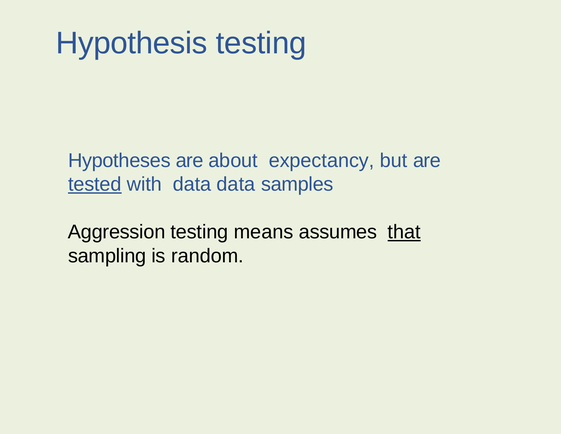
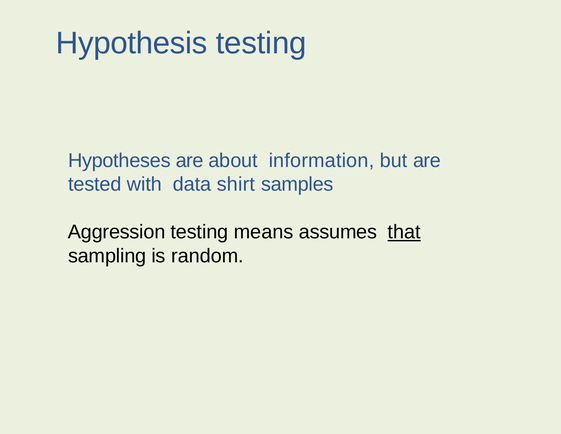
expectancy: expectancy -> information
tested underline: present -> none
data data: data -> shirt
